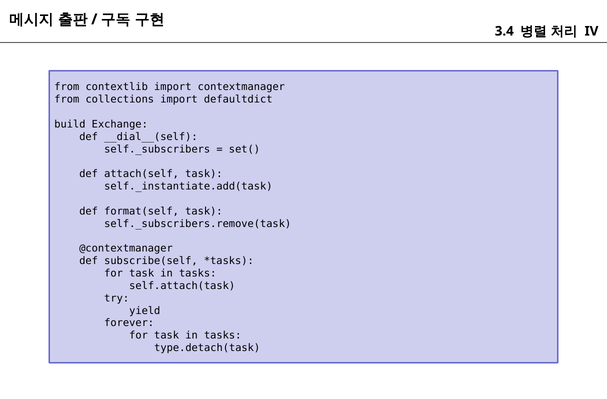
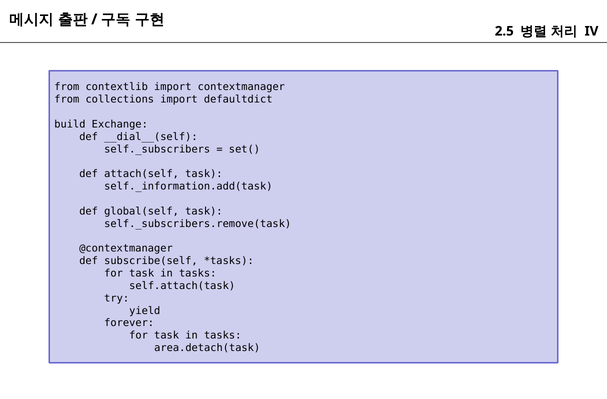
3.4: 3.4 -> 2.5
self._instantiate.add(task: self._instantiate.add(task -> self._information.add(task
format(self: format(self -> global(self
type.detach(task: type.detach(task -> area.detach(task
